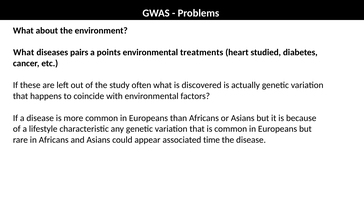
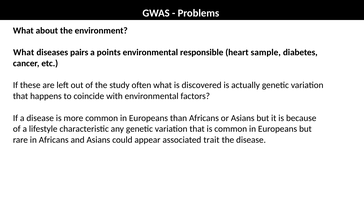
treatments: treatments -> responsible
studied: studied -> sample
time: time -> trait
